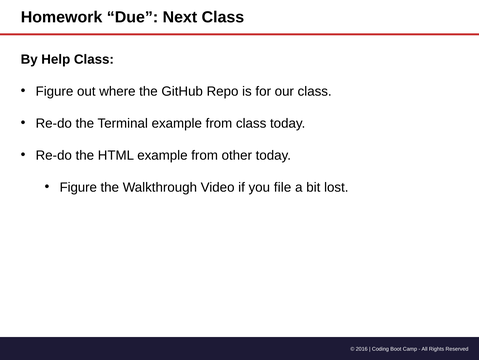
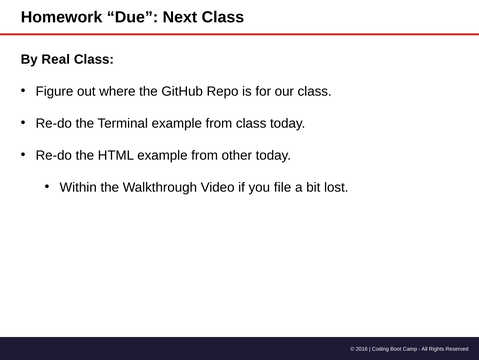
Help: Help -> Real
Figure at (78, 187): Figure -> Within
